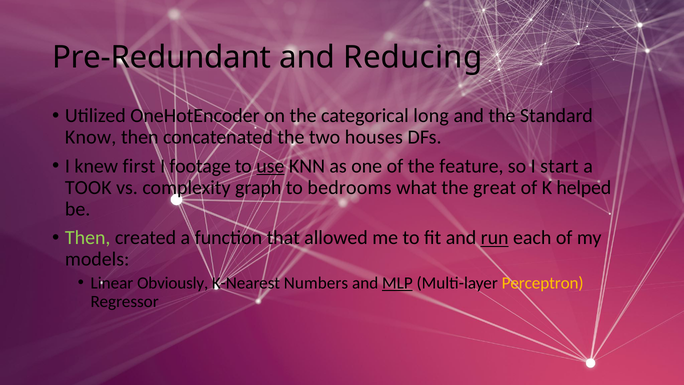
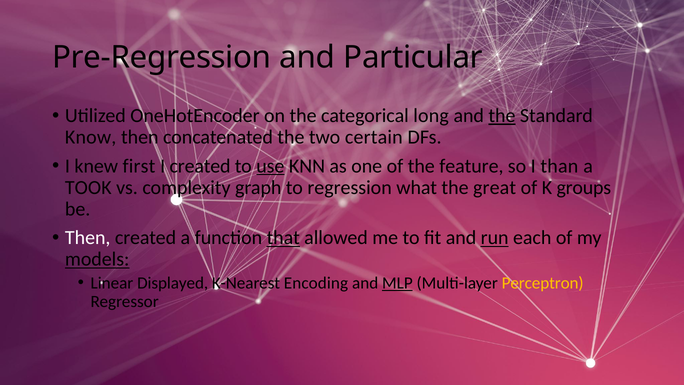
Pre-Redundant: Pre-Redundant -> Pre-Regression
Reducing: Reducing -> Particular
the at (502, 116) underline: none -> present
houses: houses -> certain
I footage: footage -> created
start: start -> than
bedrooms: bedrooms -> regression
helped: helped -> groups
Then at (88, 238) colour: light green -> white
that underline: none -> present
models underline: none -> present
Obviously: Obviously -> Displayed
Numbers: Numbers -> Encoding
